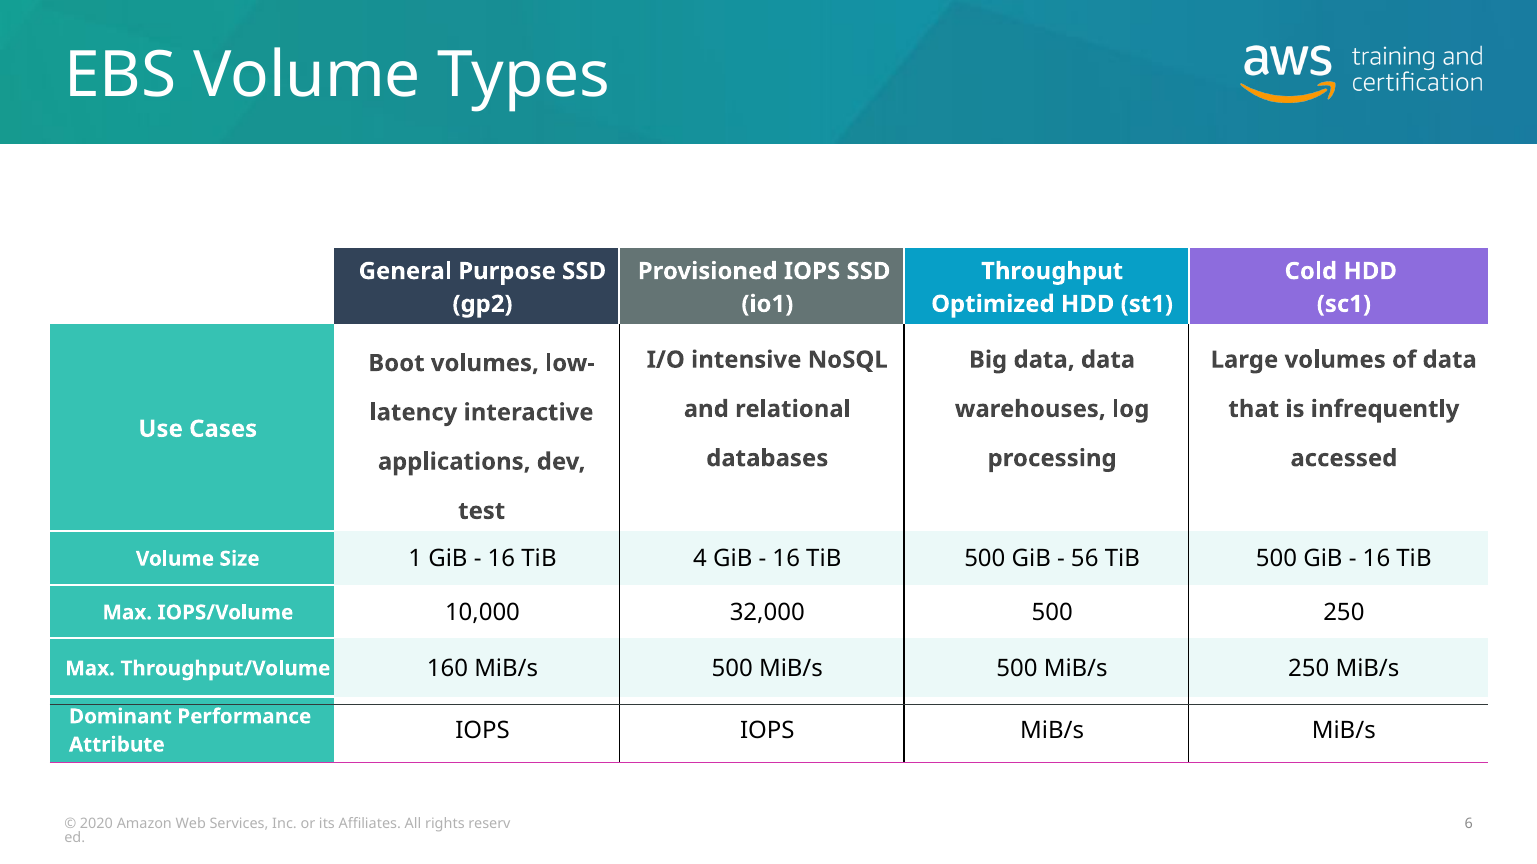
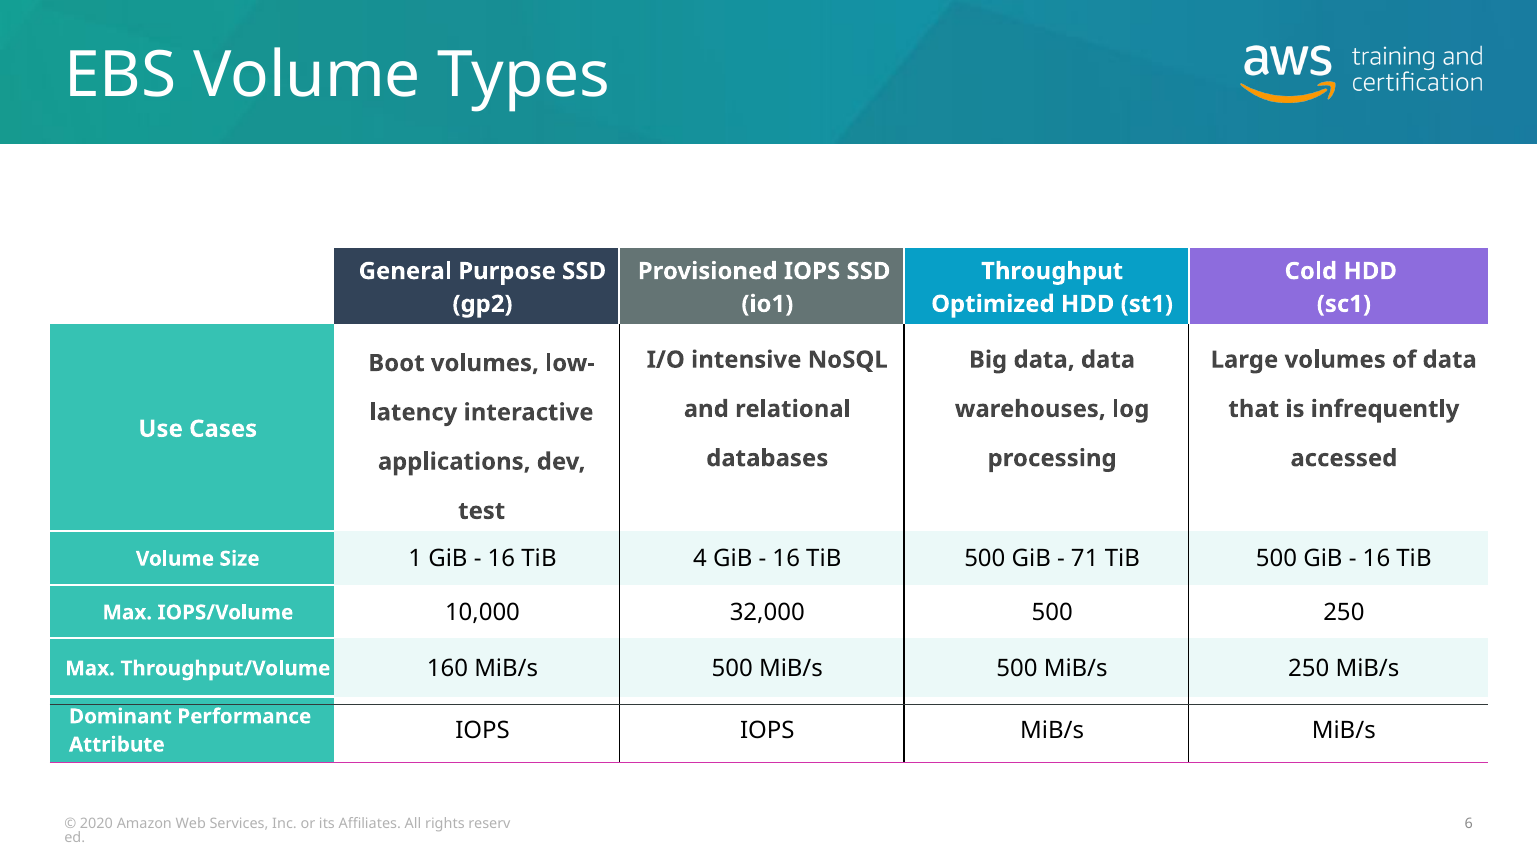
56: 56 -> 71
